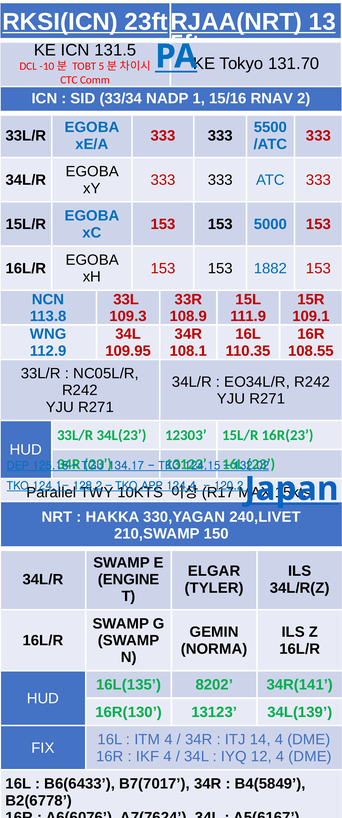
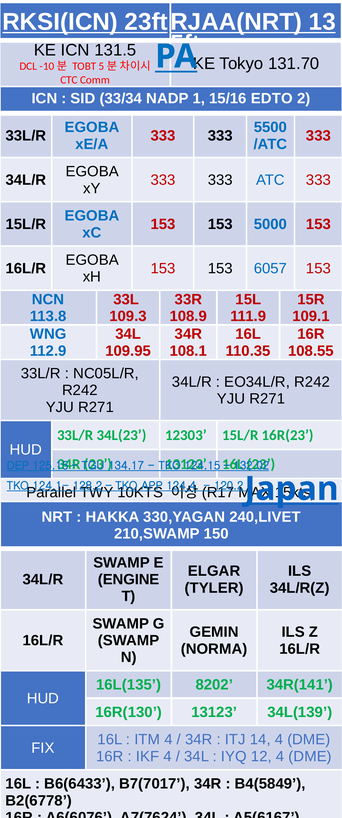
RNAV: RNAV -> EDTO
1882: 1882 -> 6057
